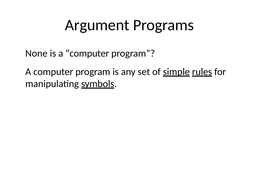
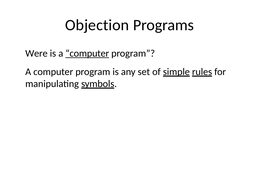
Argument: Argument -> Objection
None: None -> Were
computer at (87, 53) underline: none -> present
